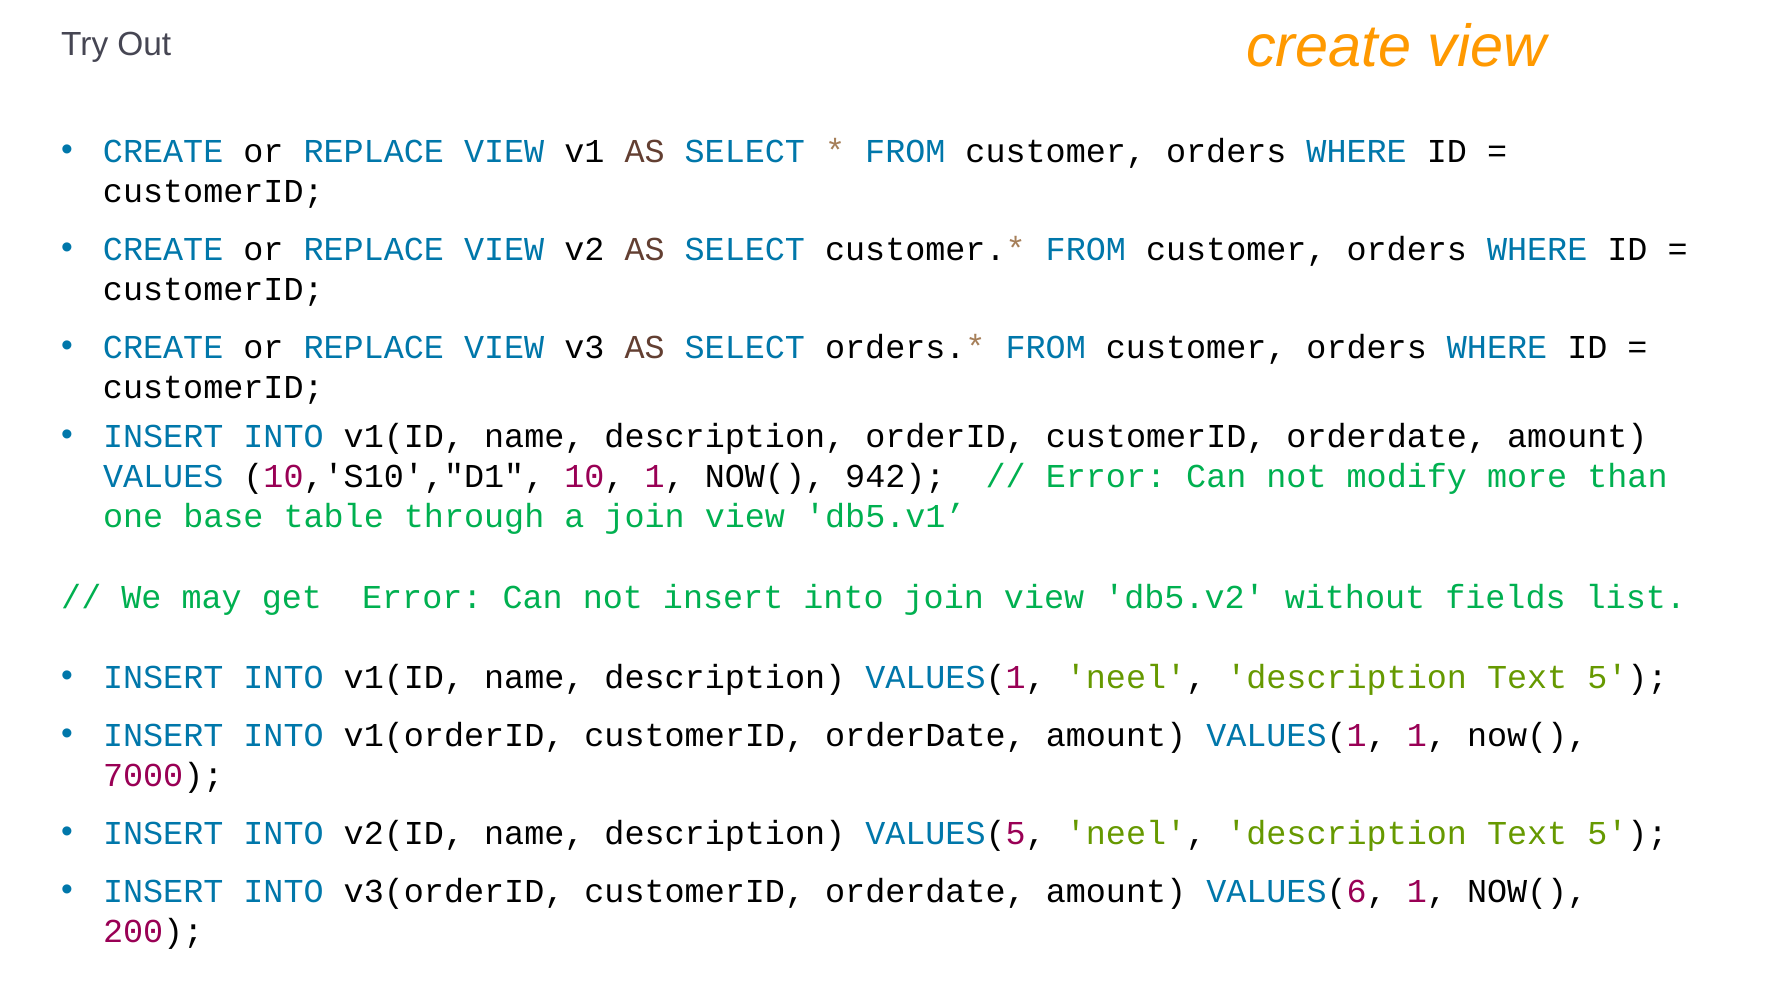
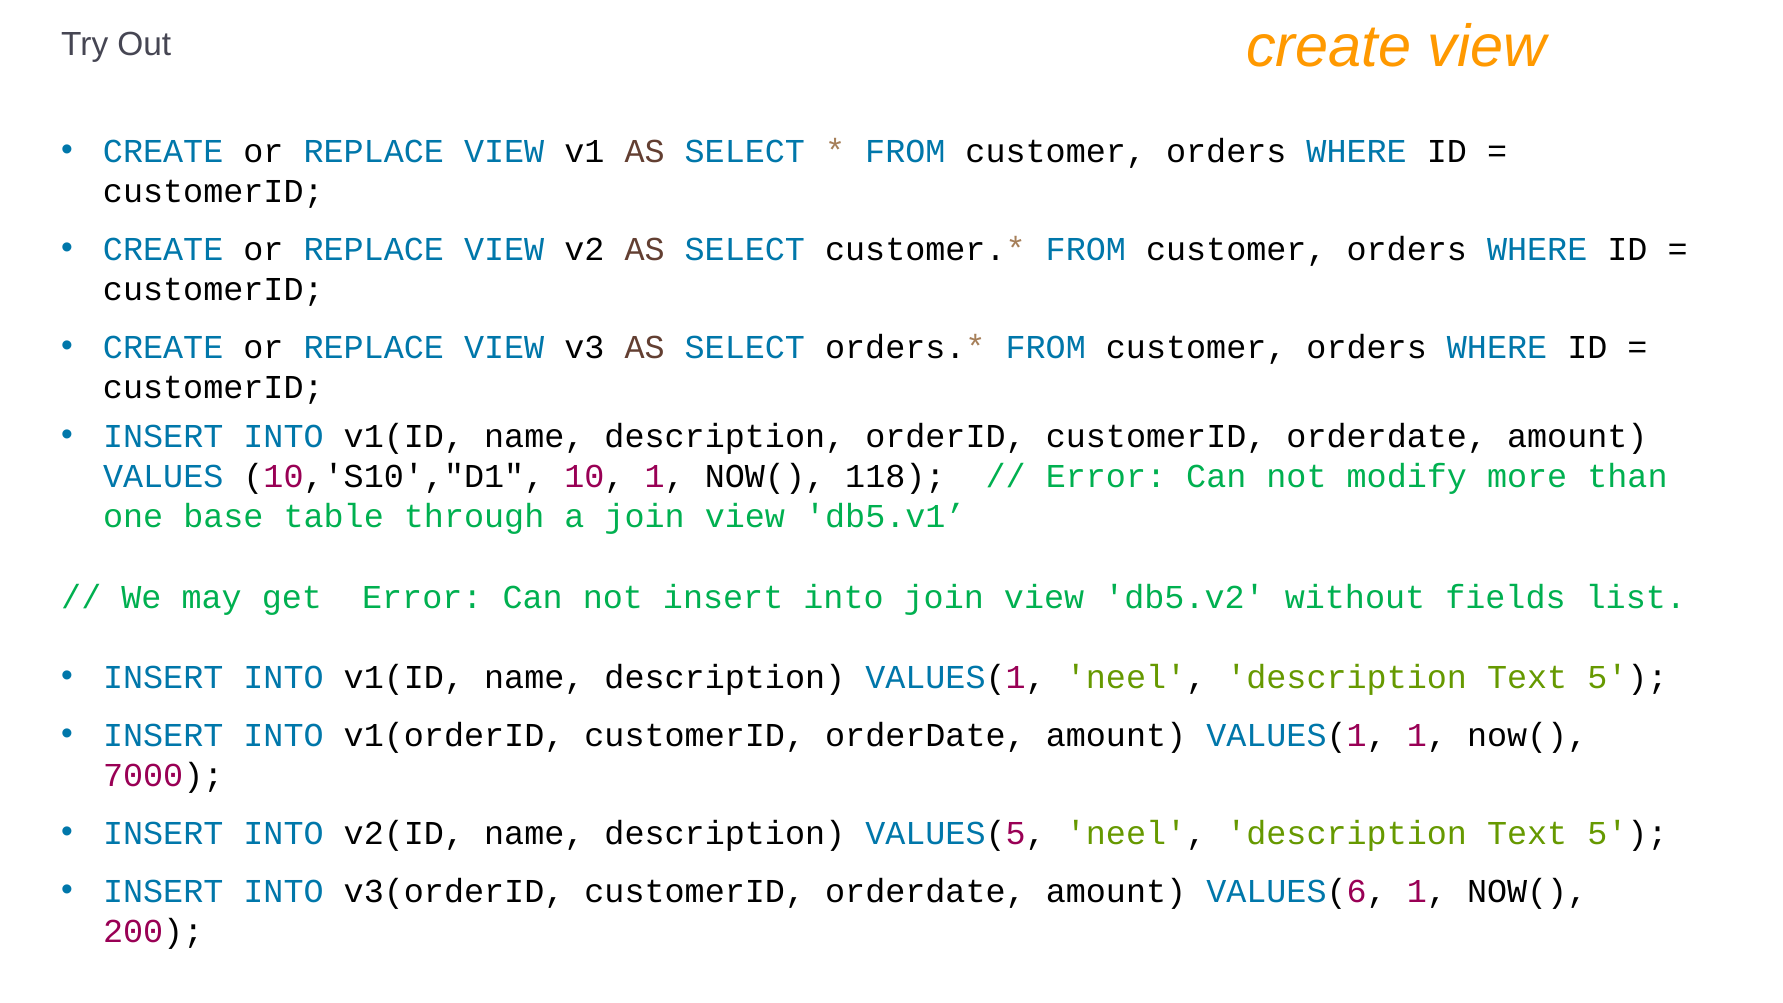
942: 942 -> 118
